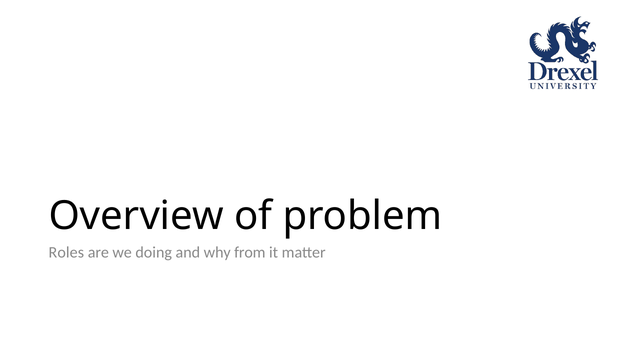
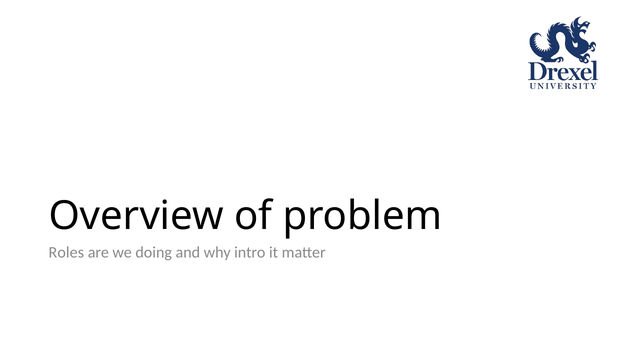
from: from -> intro
